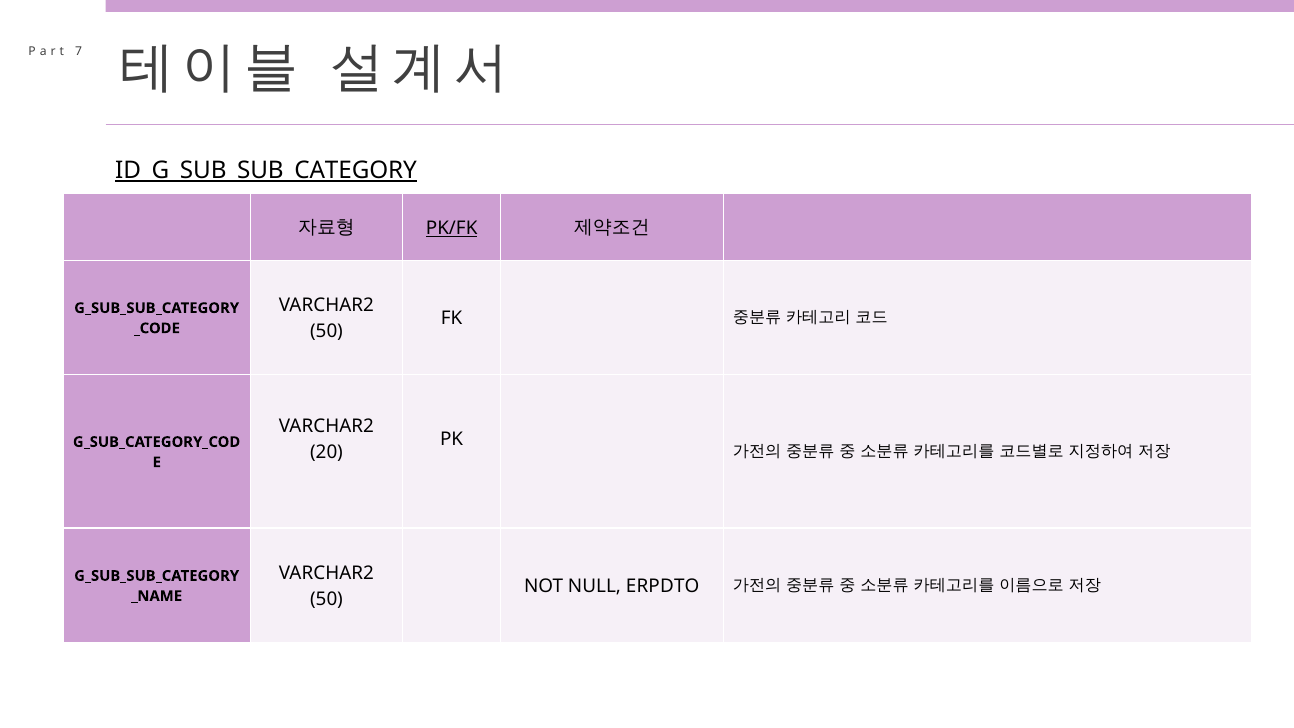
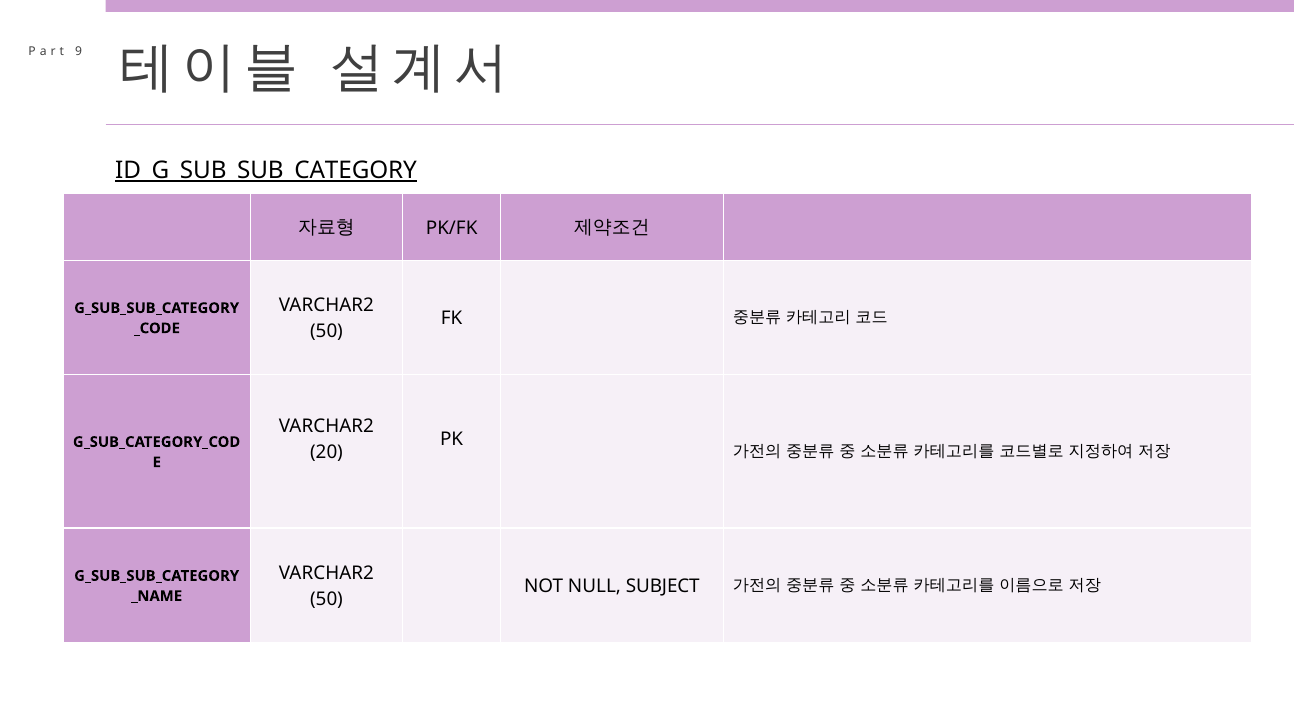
7: 7 -> 9
PK/FK underline: present -> none
ERPDTO: ERPDTO -> SUBJECT
